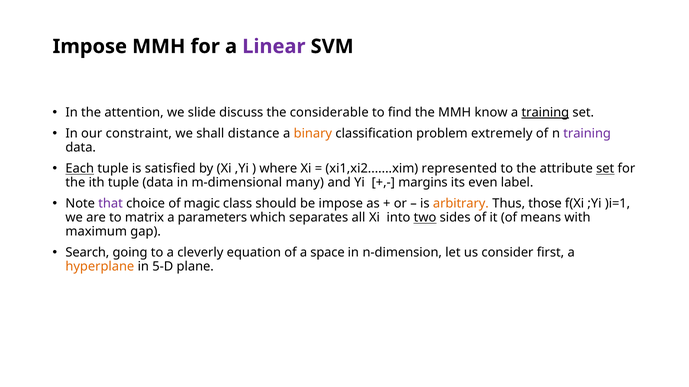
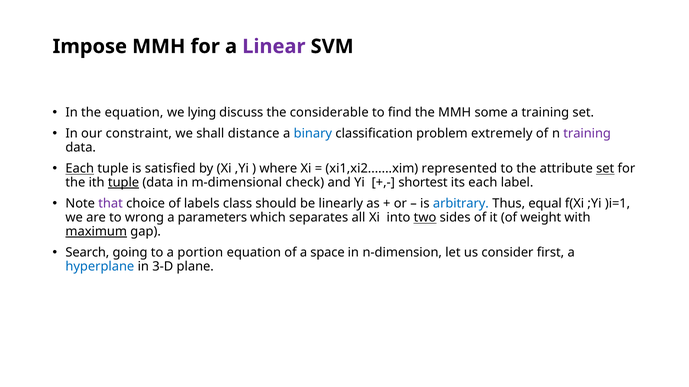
the attention: attention -> equation
slide: slide -> lying
know: know -> some
training at (545, 113) underline: present -> none
binary colour: orange -> blue
tuple at (124, 183) underline: none -> present
many: many -> check
margins: margins -> shortest
its even: even -> each
magic: magic -> labels
be impose: impose -> linearly
arbitrary colour: orange -> blue
those: those -> equal
matrix: matrix -> wrong
means: means -> weight
maximum underline: none -> present
cleverly: cleverly -> portion
hyperplane colour: orange -> blue
5-D: 5-D -> 3-D
